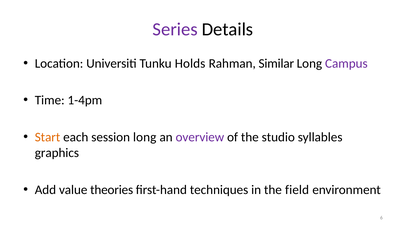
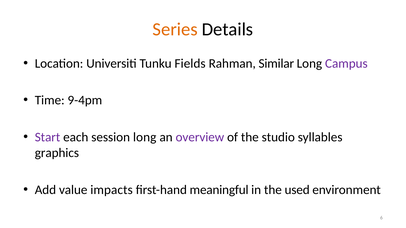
Series colour: purple -> orange
Holds: Holds -> Fields
1-4pm: 1-4pm -> 9-4pm
Start colour: orange -> purple
theories: theories -> impacts
techniques: techniques -> meaningful
field: field -> used
